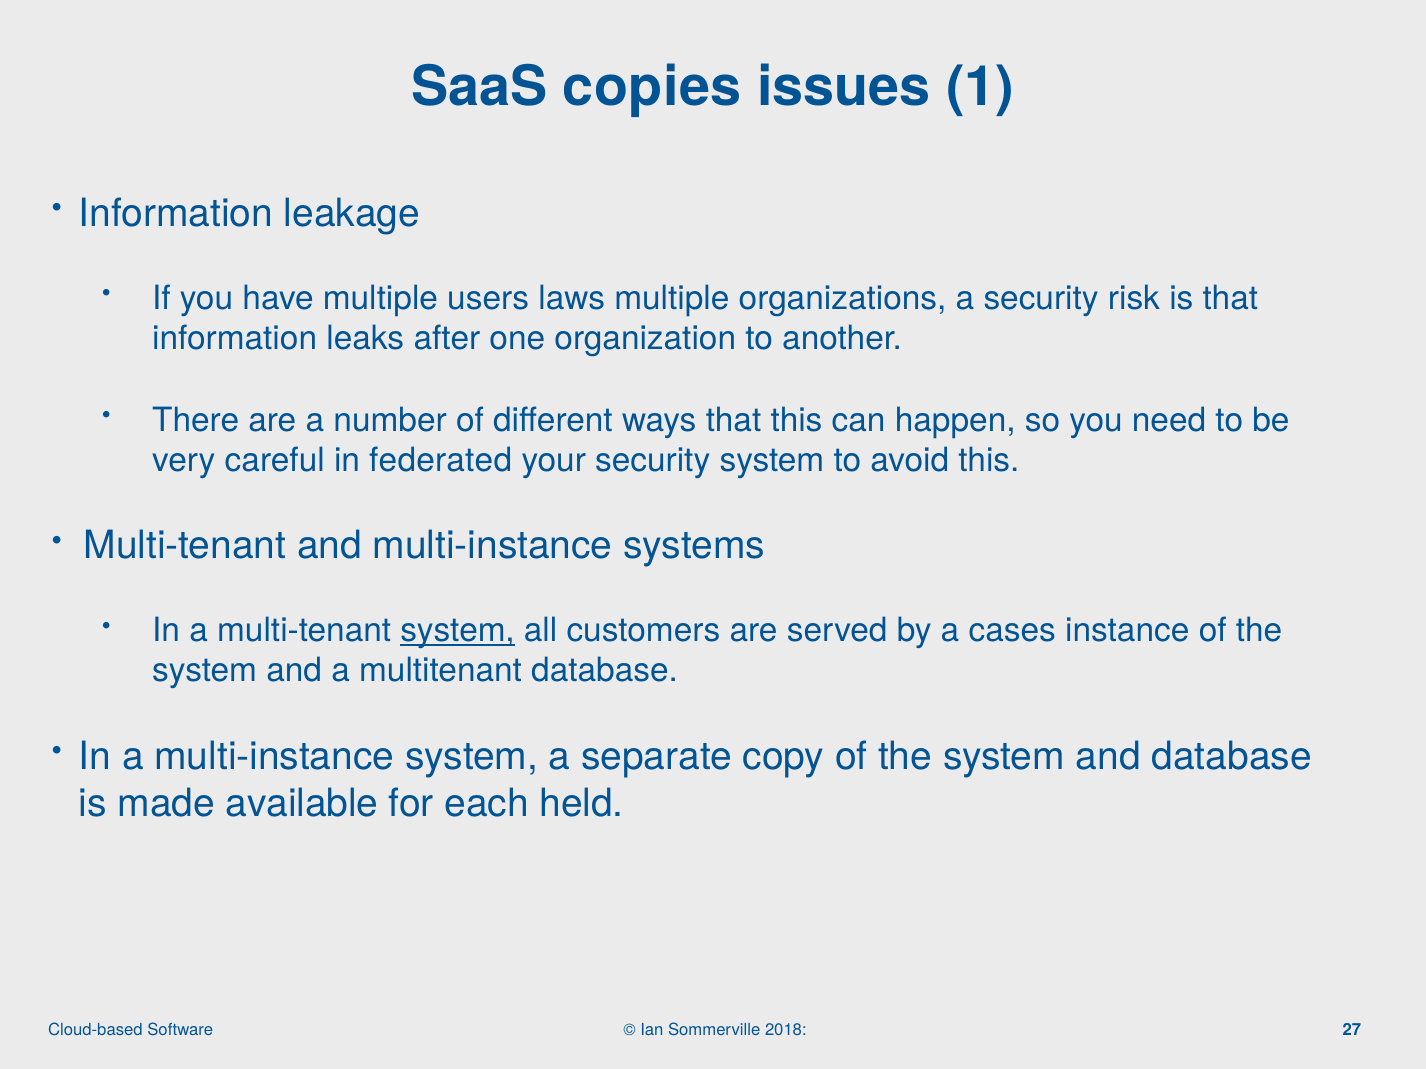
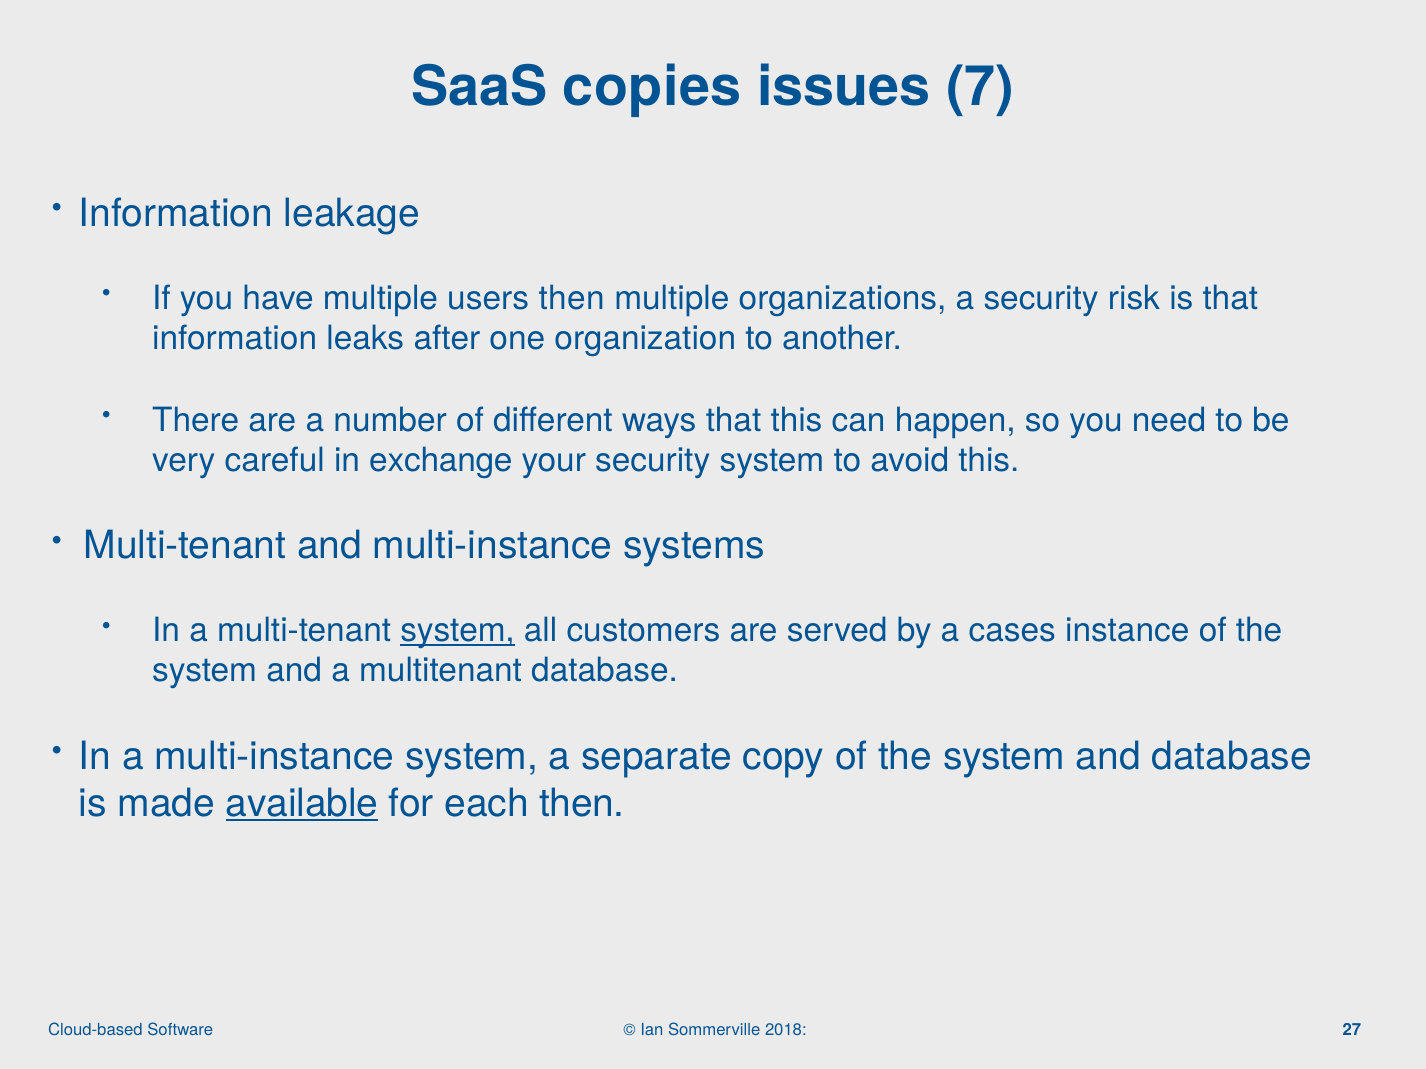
1: 1 -> 7
users laws: laws -> then
federated: federated -> exchange
available underline: none -> present
each held: held -> then
